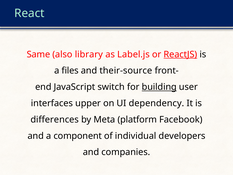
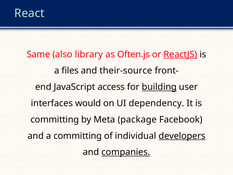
Label.js: Label.js -> Often.js
switch: switch -> access
upper: upper -> would
differences at (55, 119): differences -> committing
platform: platform -> package
a component: component -> committing
developers underline: none -> present
companies underline: none -> present
